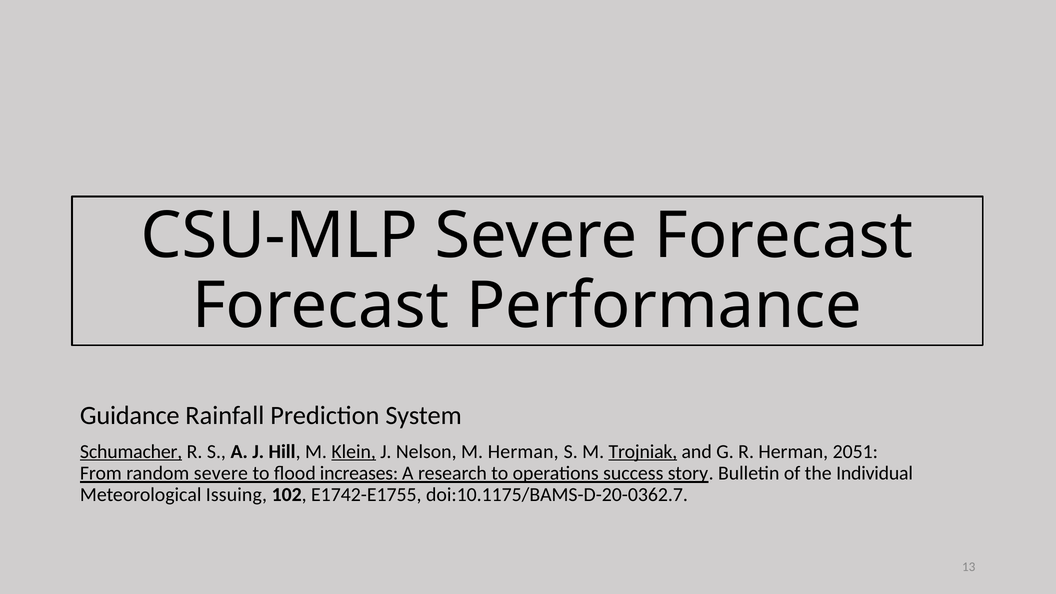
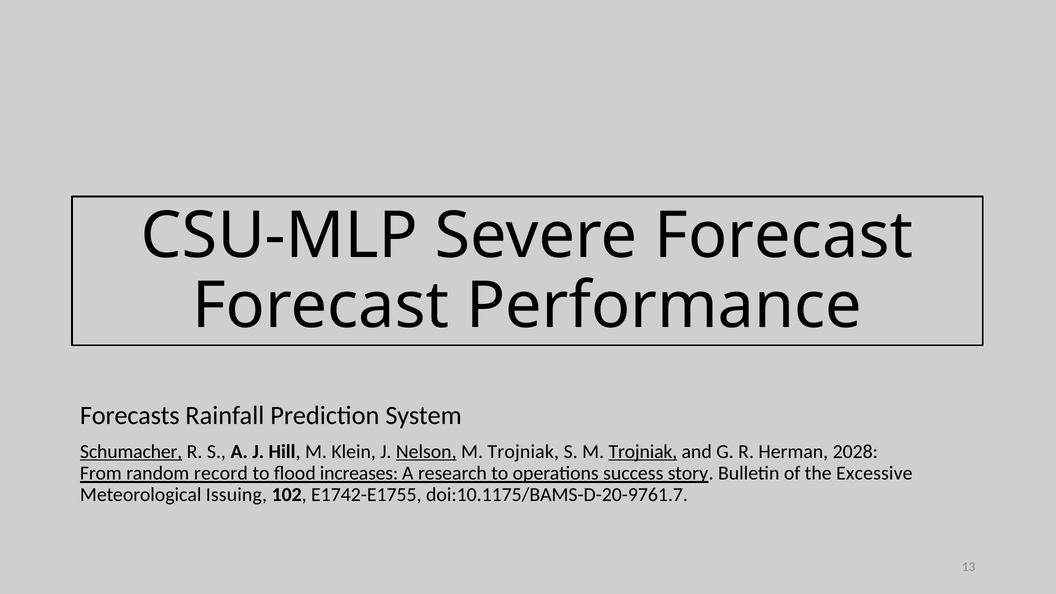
Guidance: Guidance -> Forecasts
Klein underline: present -> none
Nelson underline: none -> present
Herman at (523, 452): Herman -> Trojniak
2051: 2051 -> 2028
random severe: severe -> record
Individual: Individual -> Excessive
doi:10.1175/BAMS-D-20-0362.7: doi:10.1175/BAMS-D-20-0362.7 -> doi:10.1175/BAMS-D-20-9761.7
